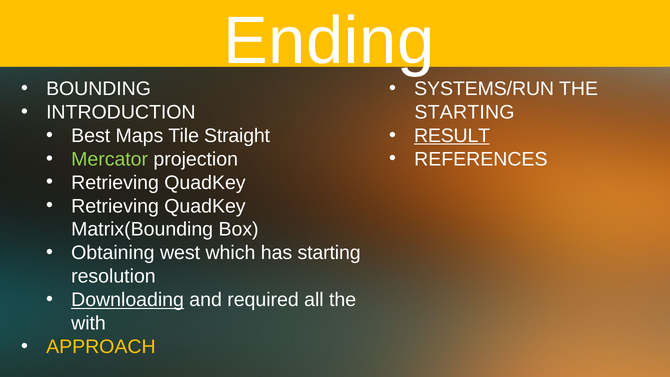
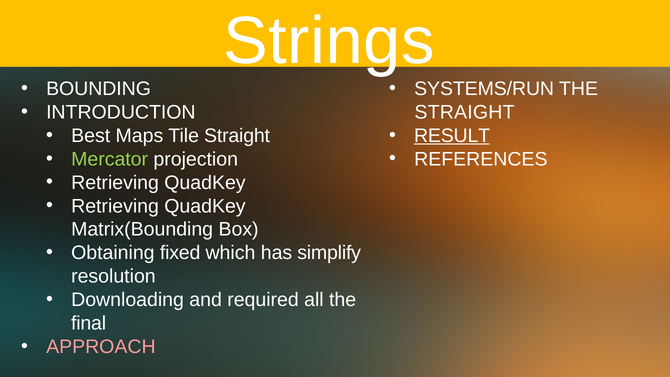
Ending: Ending -> Strings
STARTING at (465, 112): STARTING -> STRAIGHT
west: west -> fixed
has starting: starting -> simplify
Downloading underline: present -> none
with: with -> final
APPROACH colour: yellow -> pink
